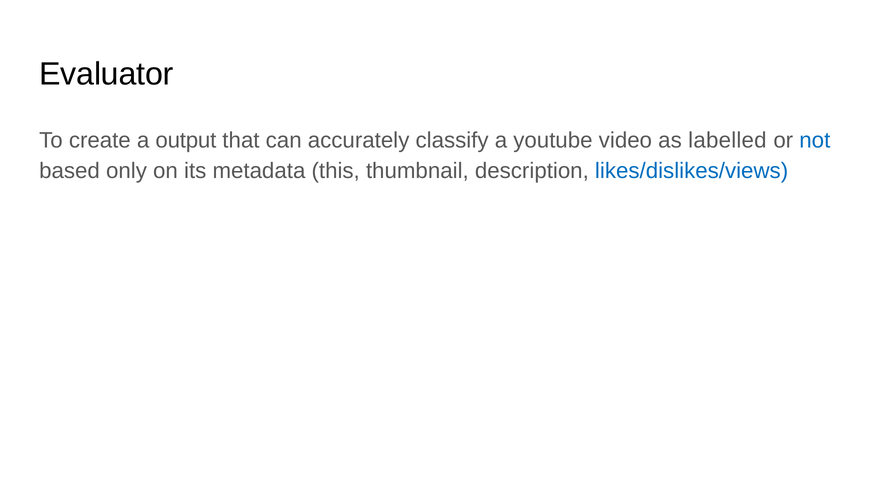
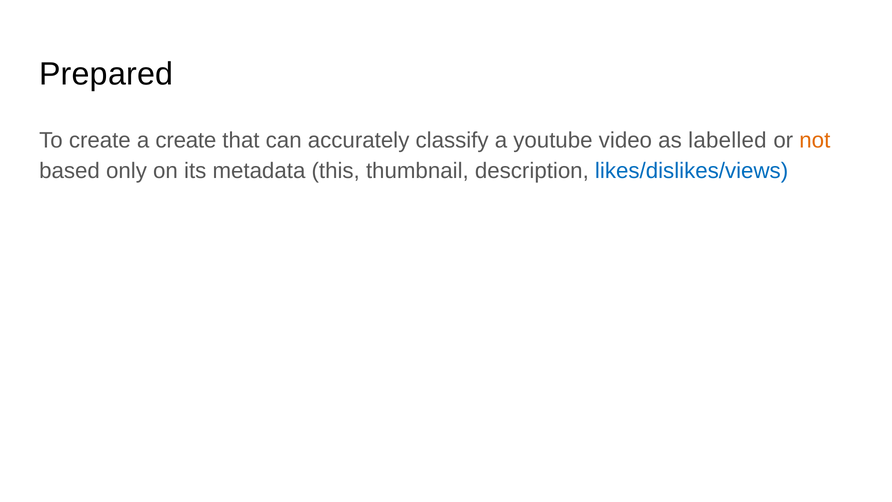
Evaluator: Evaluator -> Prepared
a output: output -> create
not colour: blue -> orange
